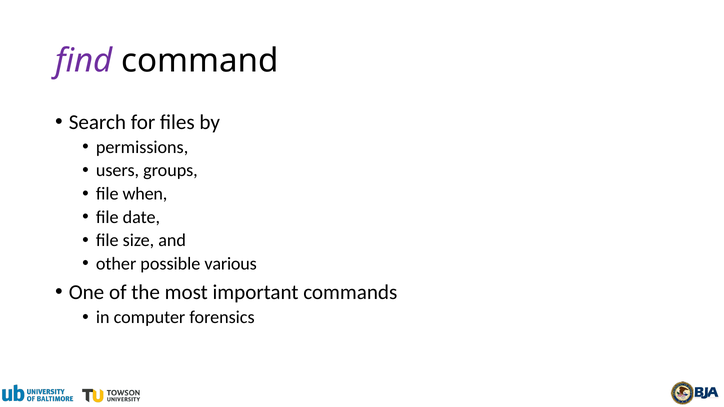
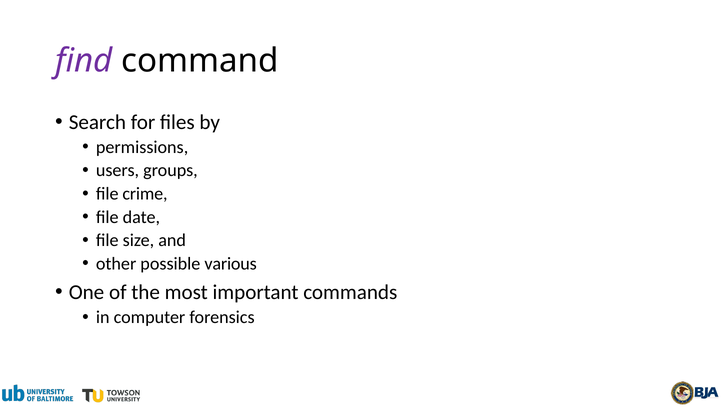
when: when -> crime
